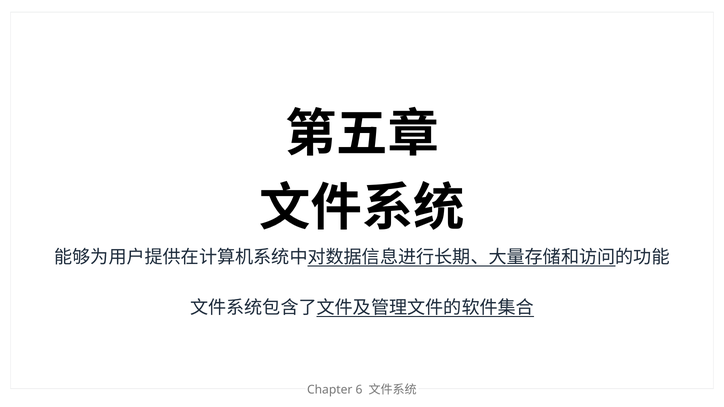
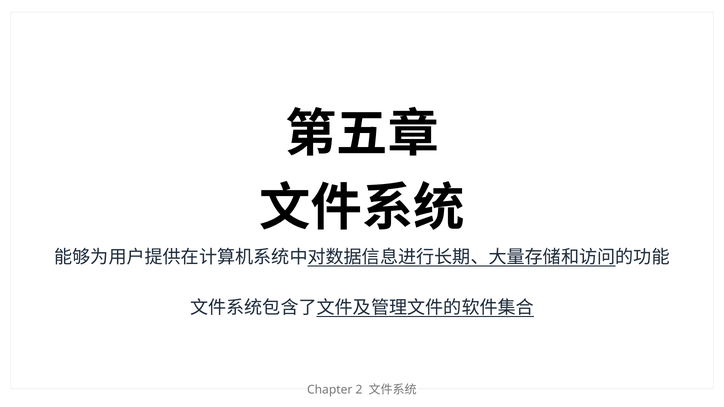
6: 6 -> 2
